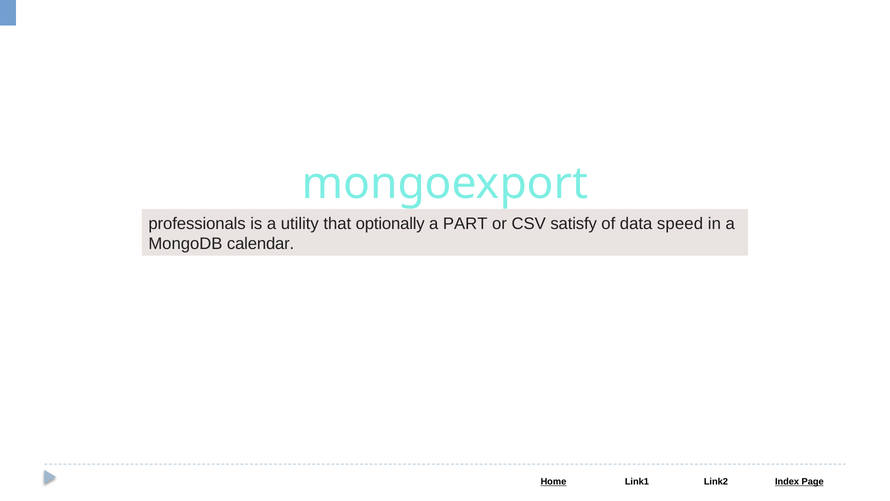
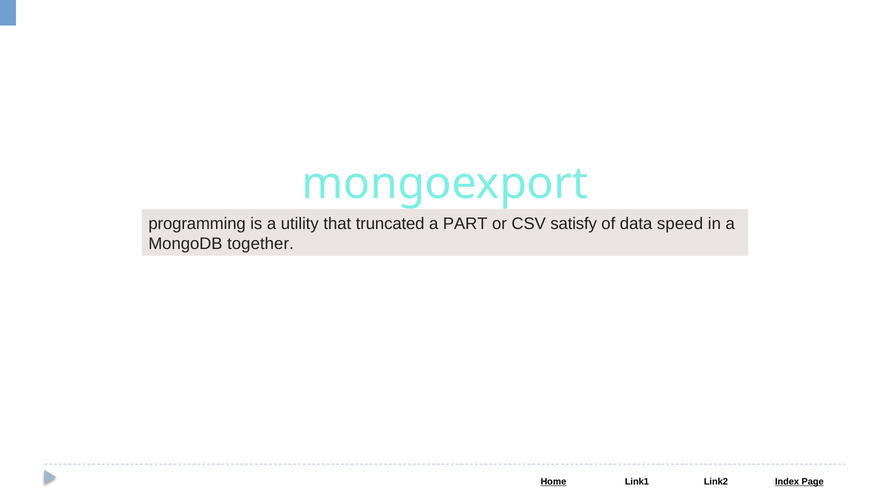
professionals: professionals -> programming
optionally: optionally -> truncated
calendar: calendar -> together
